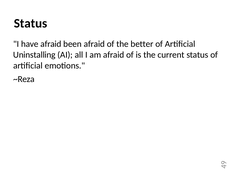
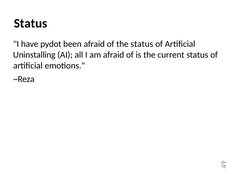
have afraid: afraid -> pydot
the better: better -> status
